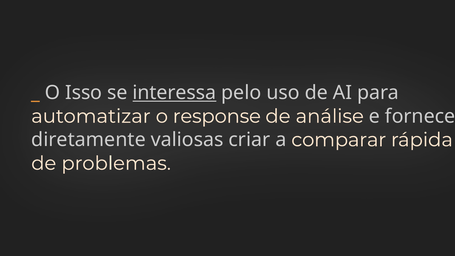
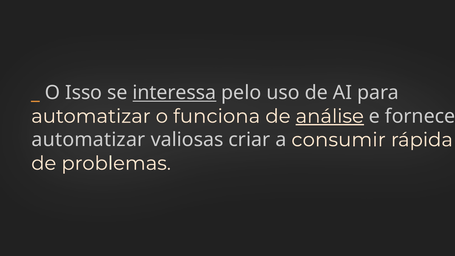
response: response -> funciona
análise underline: none -> present
diretamente at (89, 140): diretamente -> automatizar
comparar: comparar -> consumir
